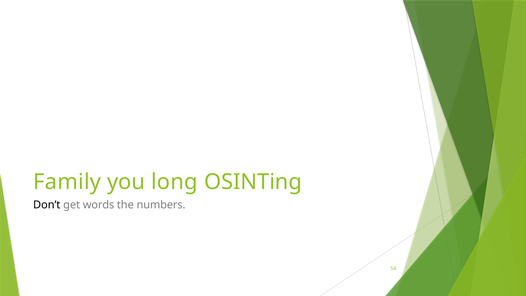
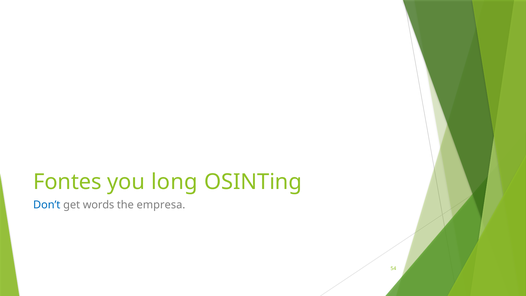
Family: Family -> Fontes
Don’t colour: black -> blue
numbers: numbers -> empresa
